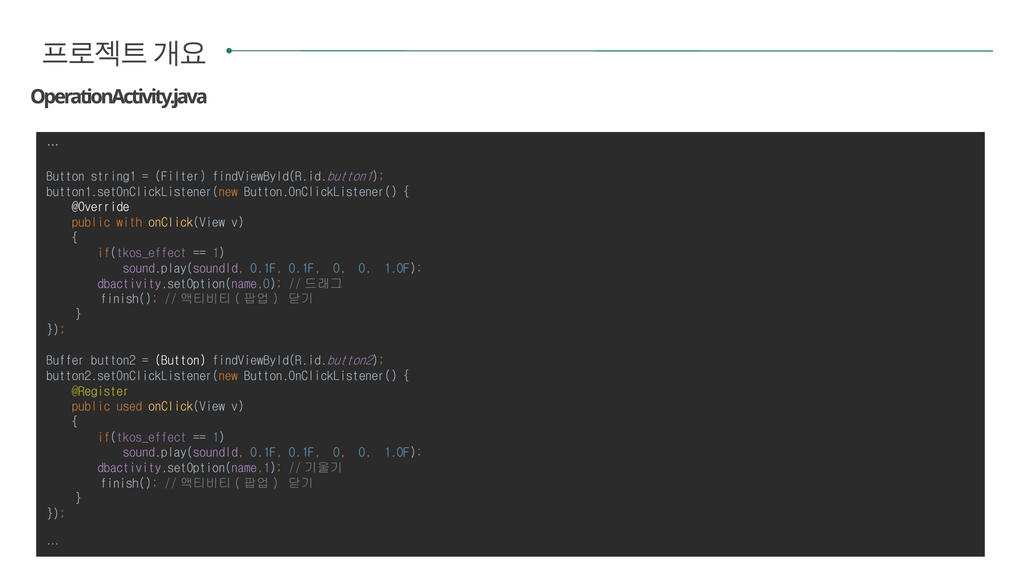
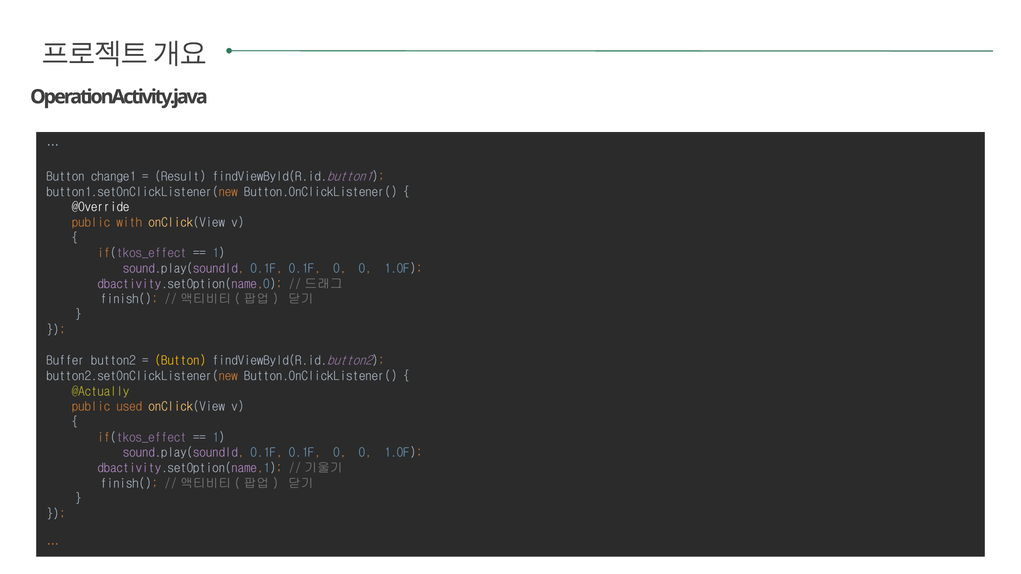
string1: string1 -> change1
Filter: Filter -> Result
Button at (180, 361) colour: white -> yellow
@Register: @Register -> @Actually
